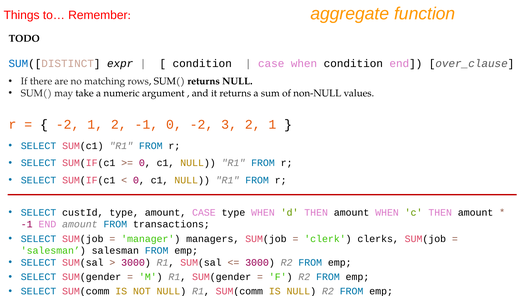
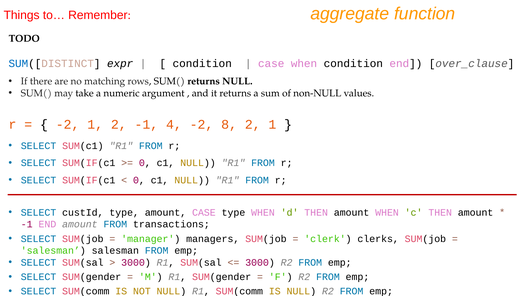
-1 0: 0 -> 4
3: 3 -> 8
